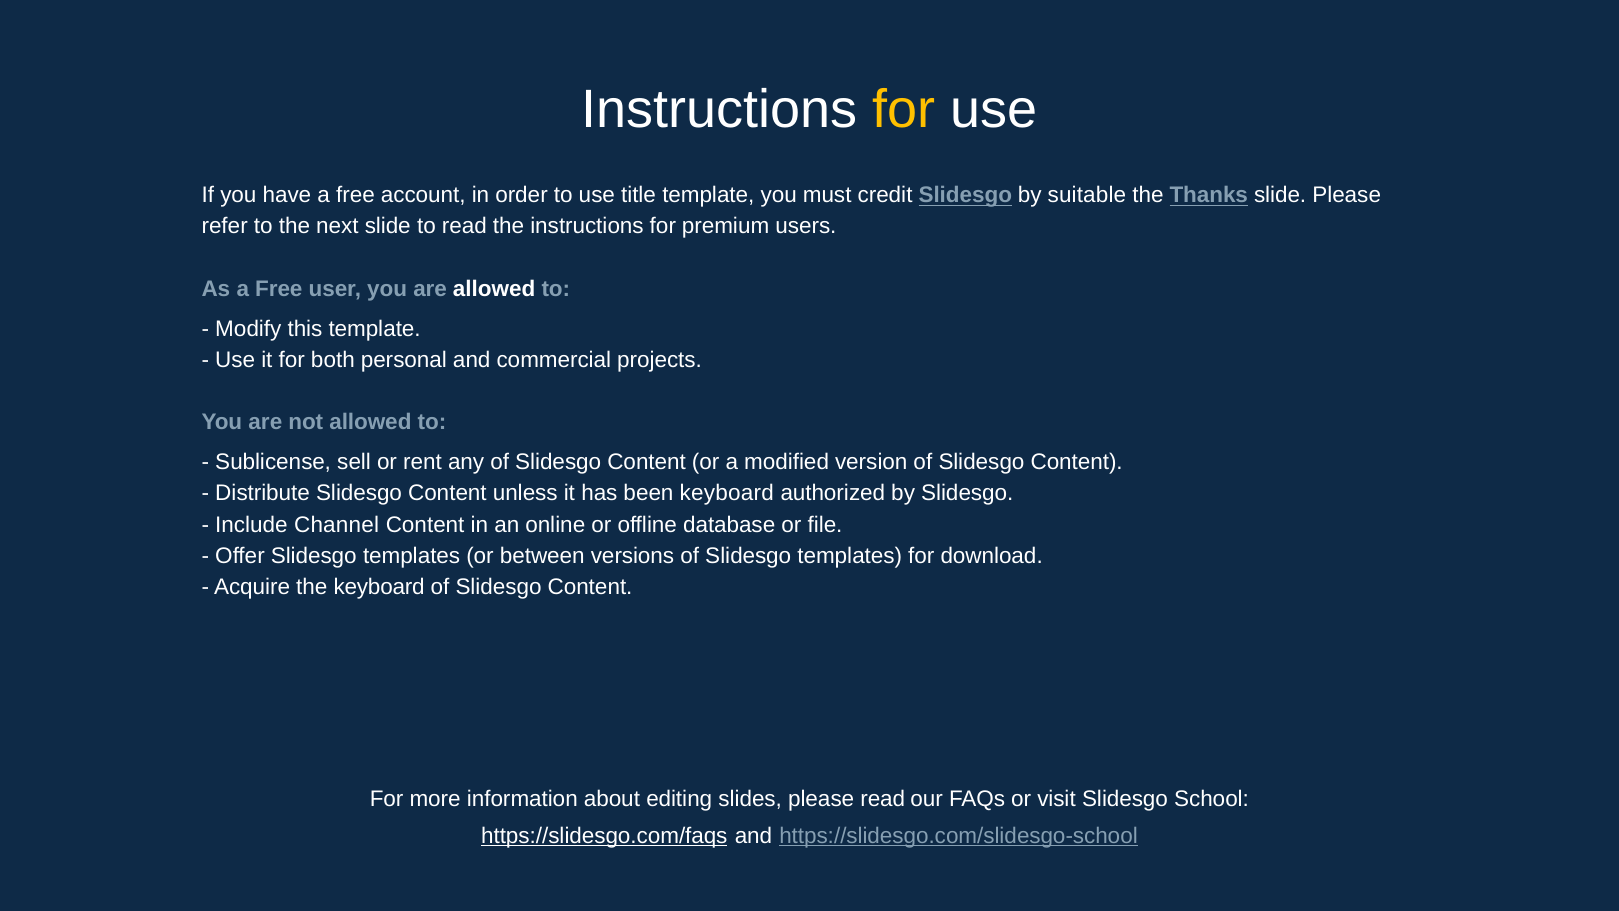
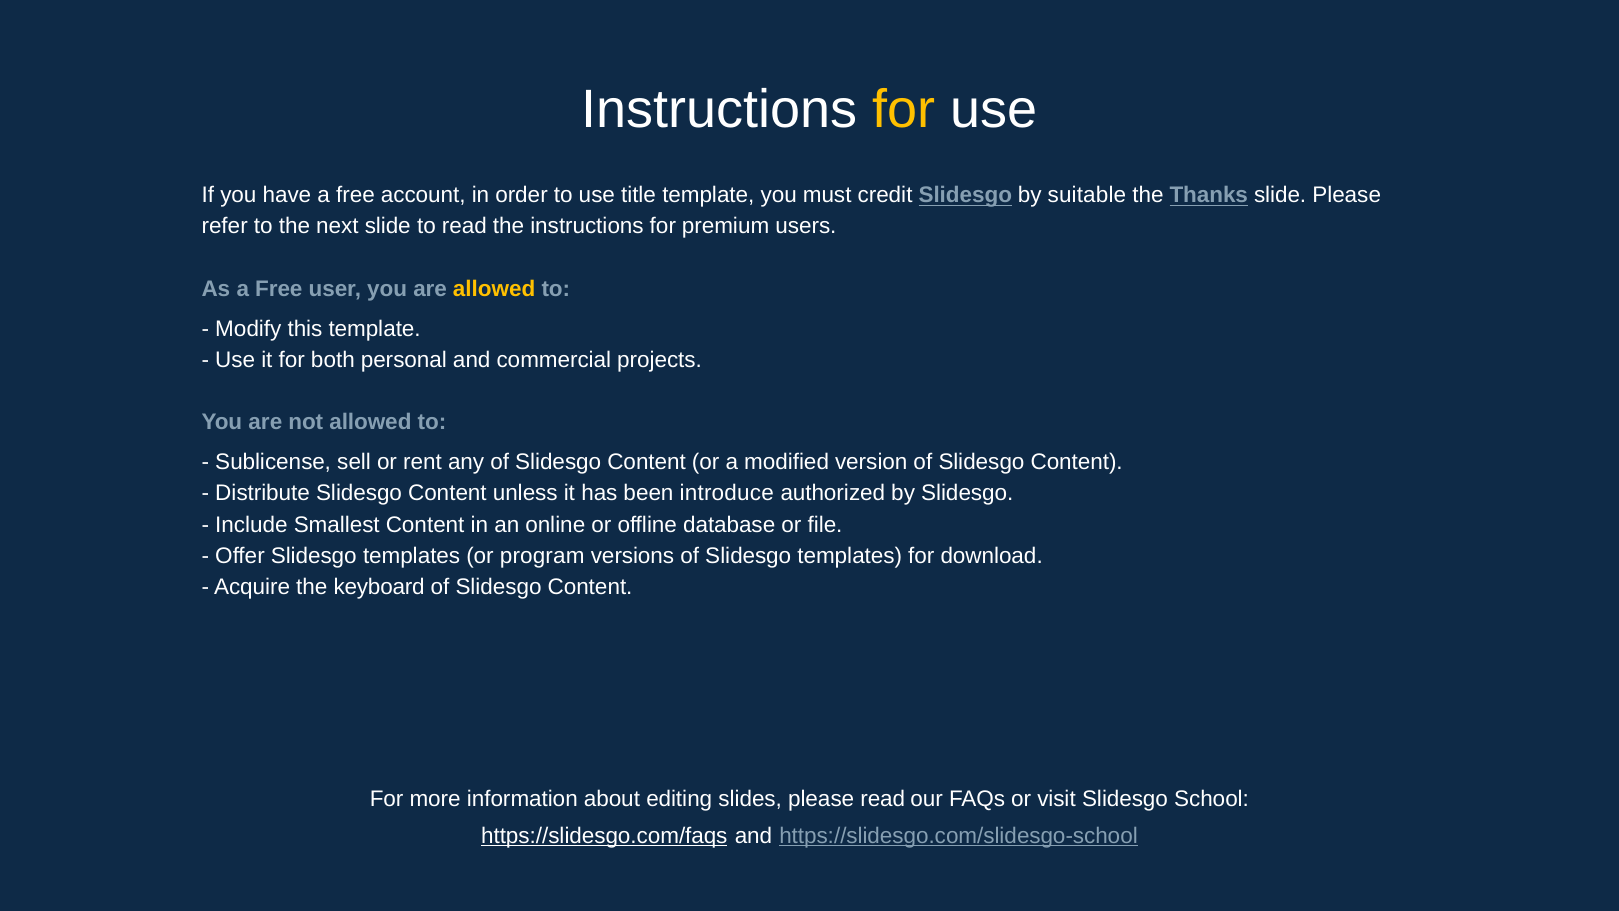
allowed at (494, 289) colour: white -> yellow
been keyboard: keyboard -> introduce
Channel: Channel -> Smallest
between: between -> program
